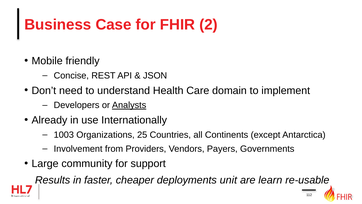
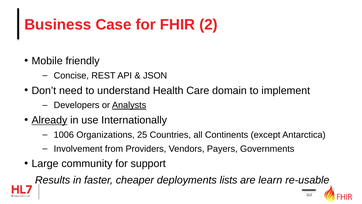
Already underline: none -> present
1003: 1003 -> 1006
unit: unit -> lists
